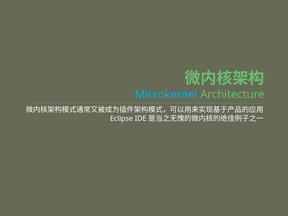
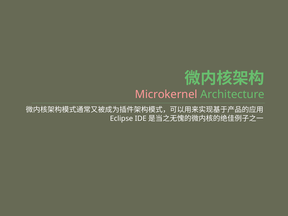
Microkernel colour: light blue -> pink
